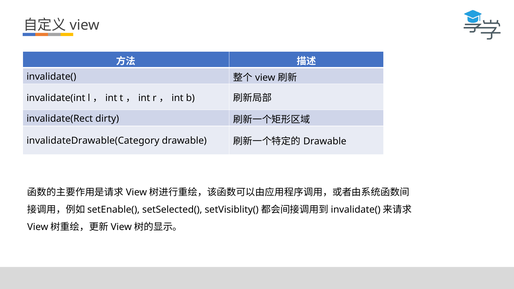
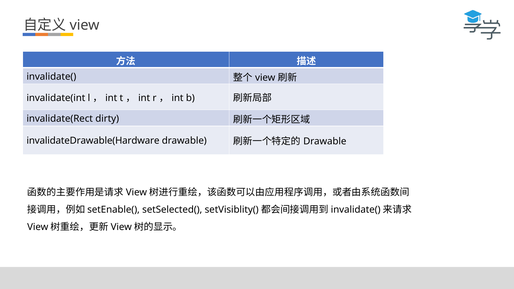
invalidateDrawable(Category: invalidateDrawable(Category -> invalidateDrawable(Hardware
